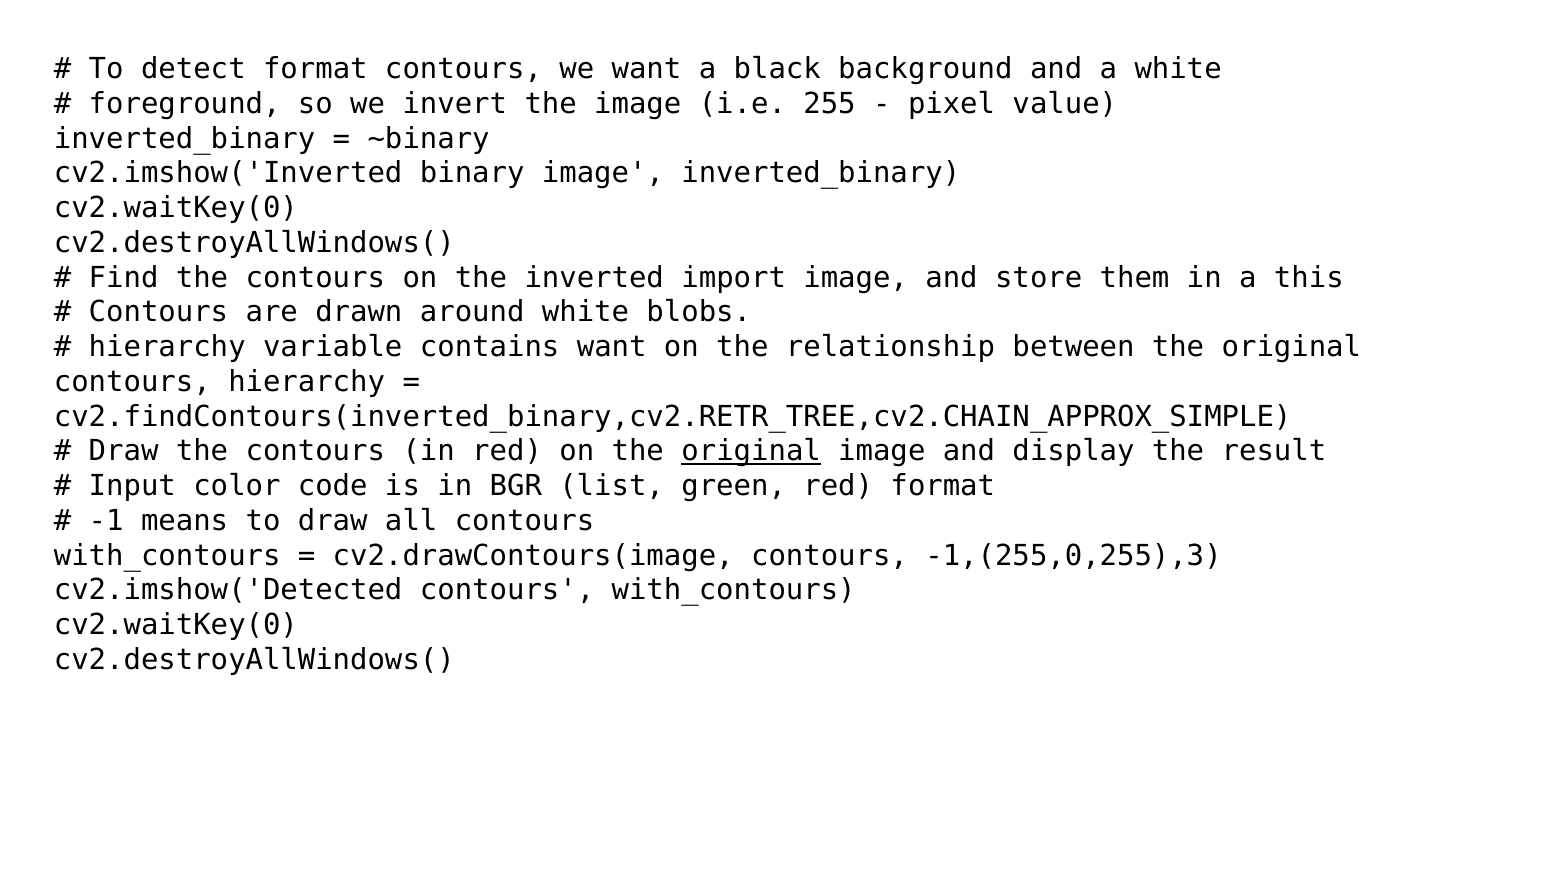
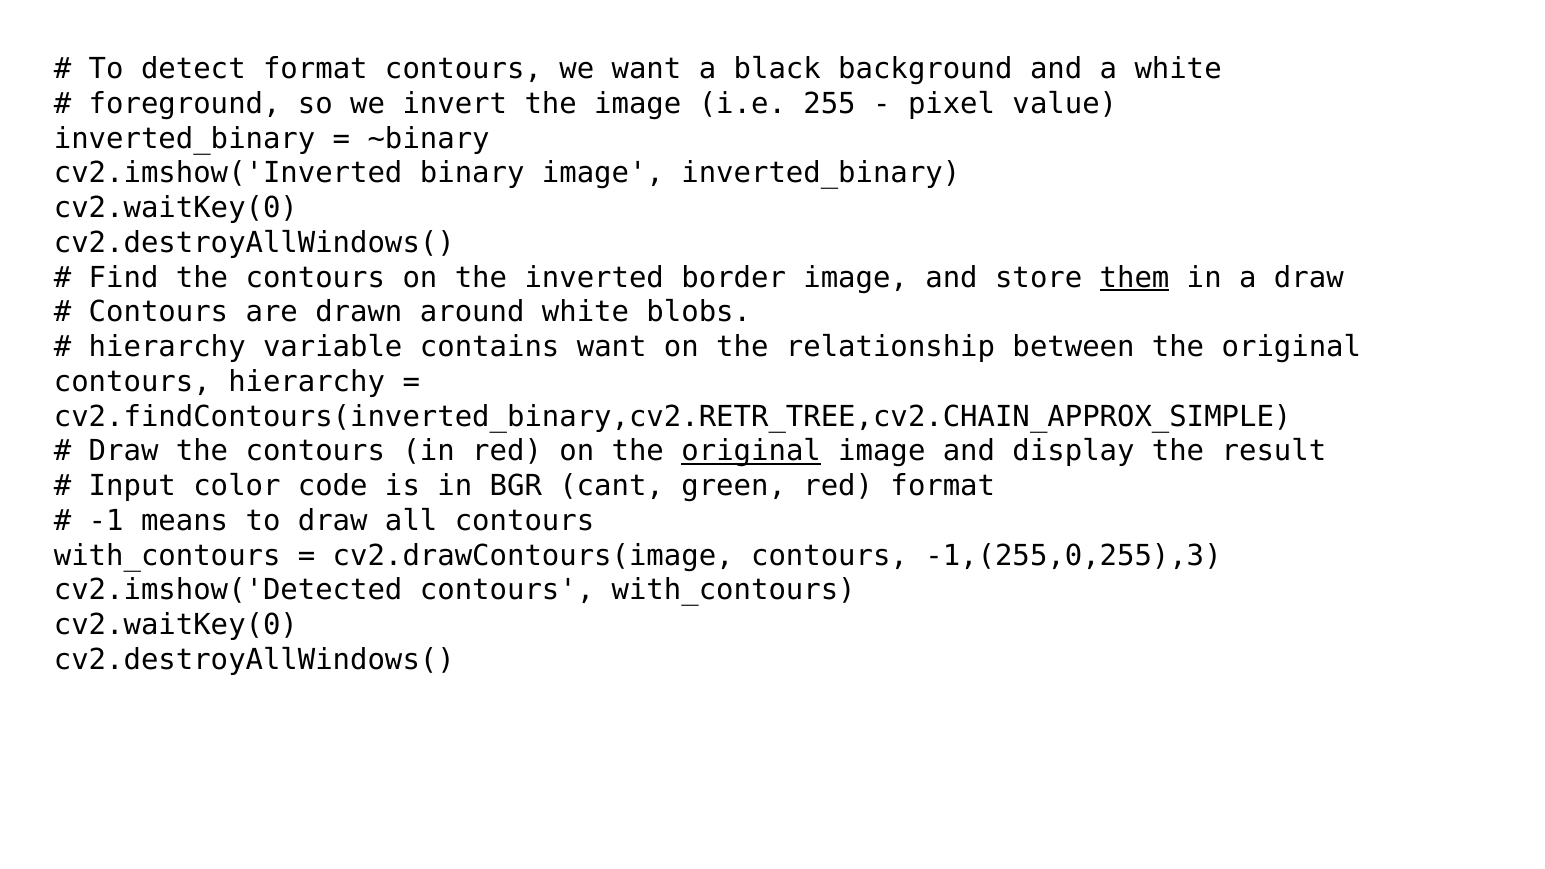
import: import -> border
them underline: none -> present
a this: this -> draw
list: list -> cant
